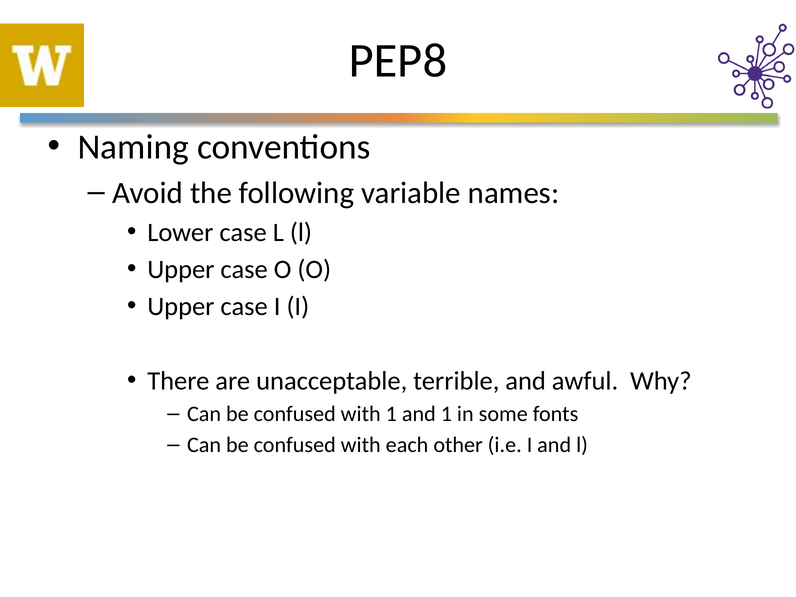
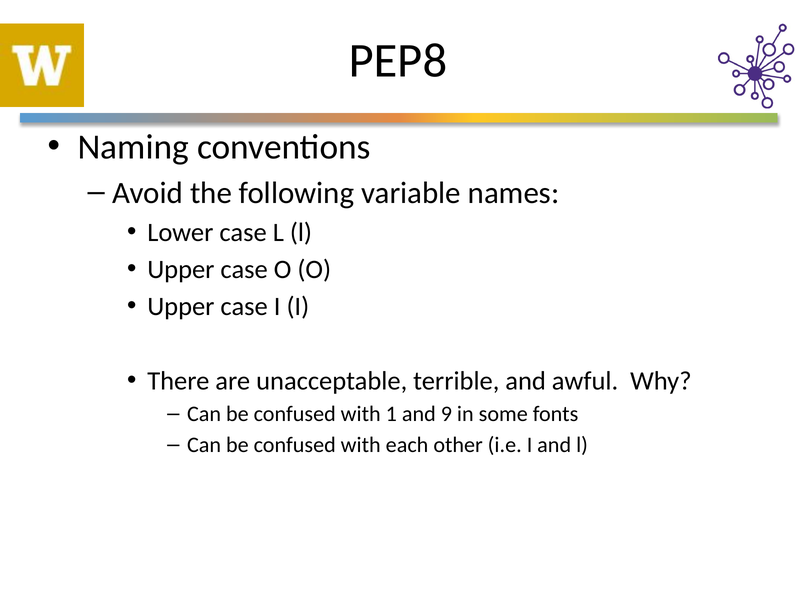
and 1: 1 -> 9
